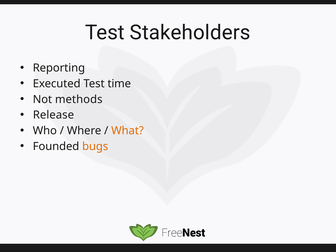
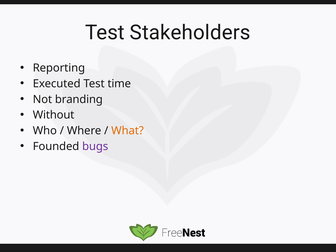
methods: methods -> branding
Release: Release -> Without
bugs colour: orange -> purple
